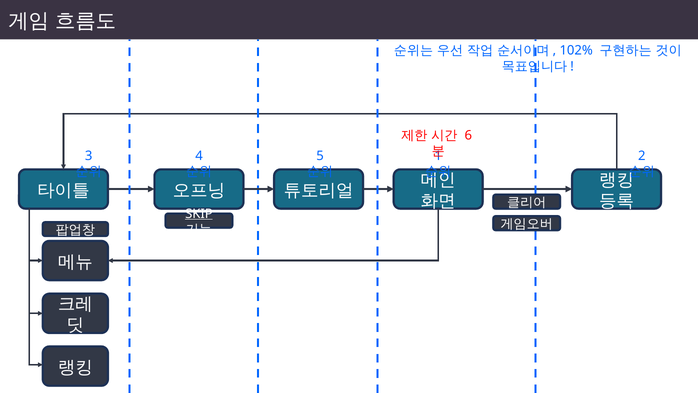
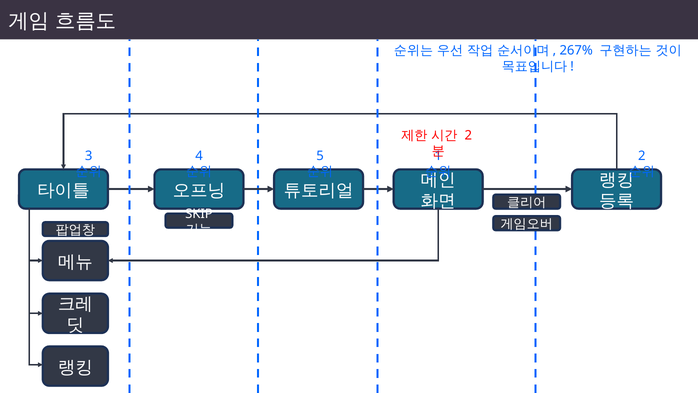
102%: 102% -> 267%
6 at (468, 135): 6 -> 2
SKIP underline: present -> none
